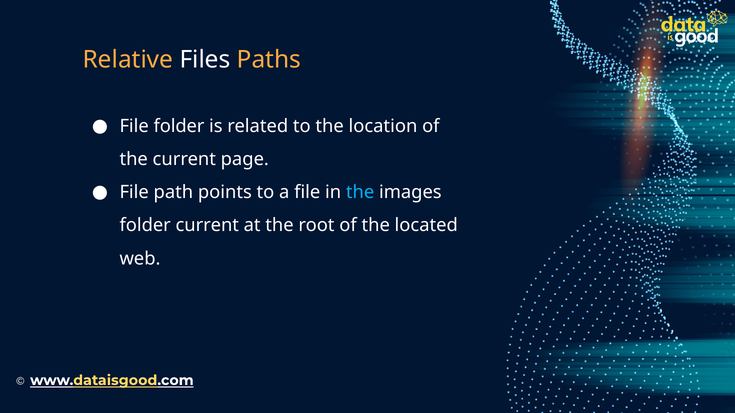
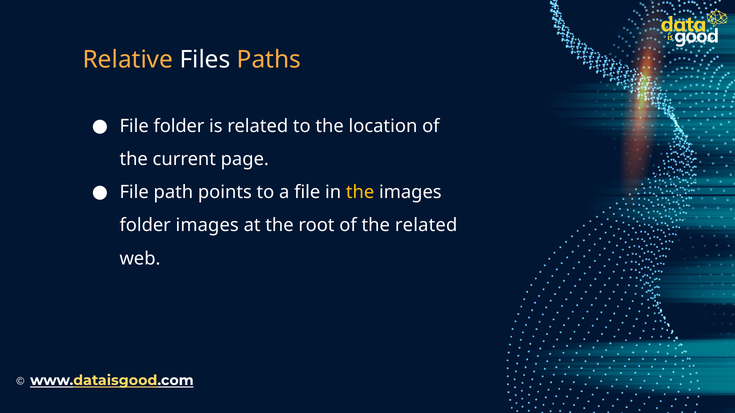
the at (360, 193) colour: light blue -> yellow
folder current: current -> images
the located: located -> related
